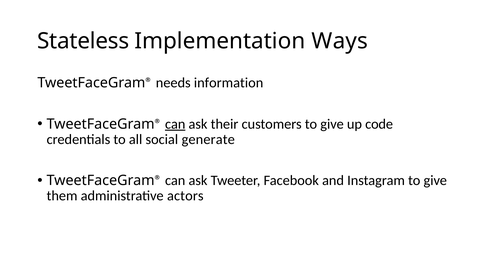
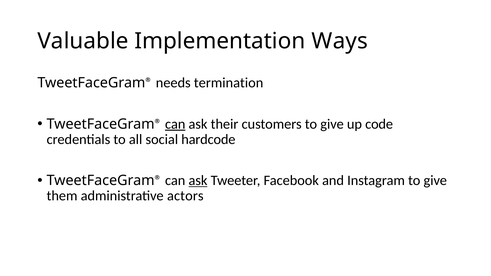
Stateless: Stateless -> Valuable
information: information -> termination
generate: generate -> hardcode
ask at (198, 181) underline: none -> present
